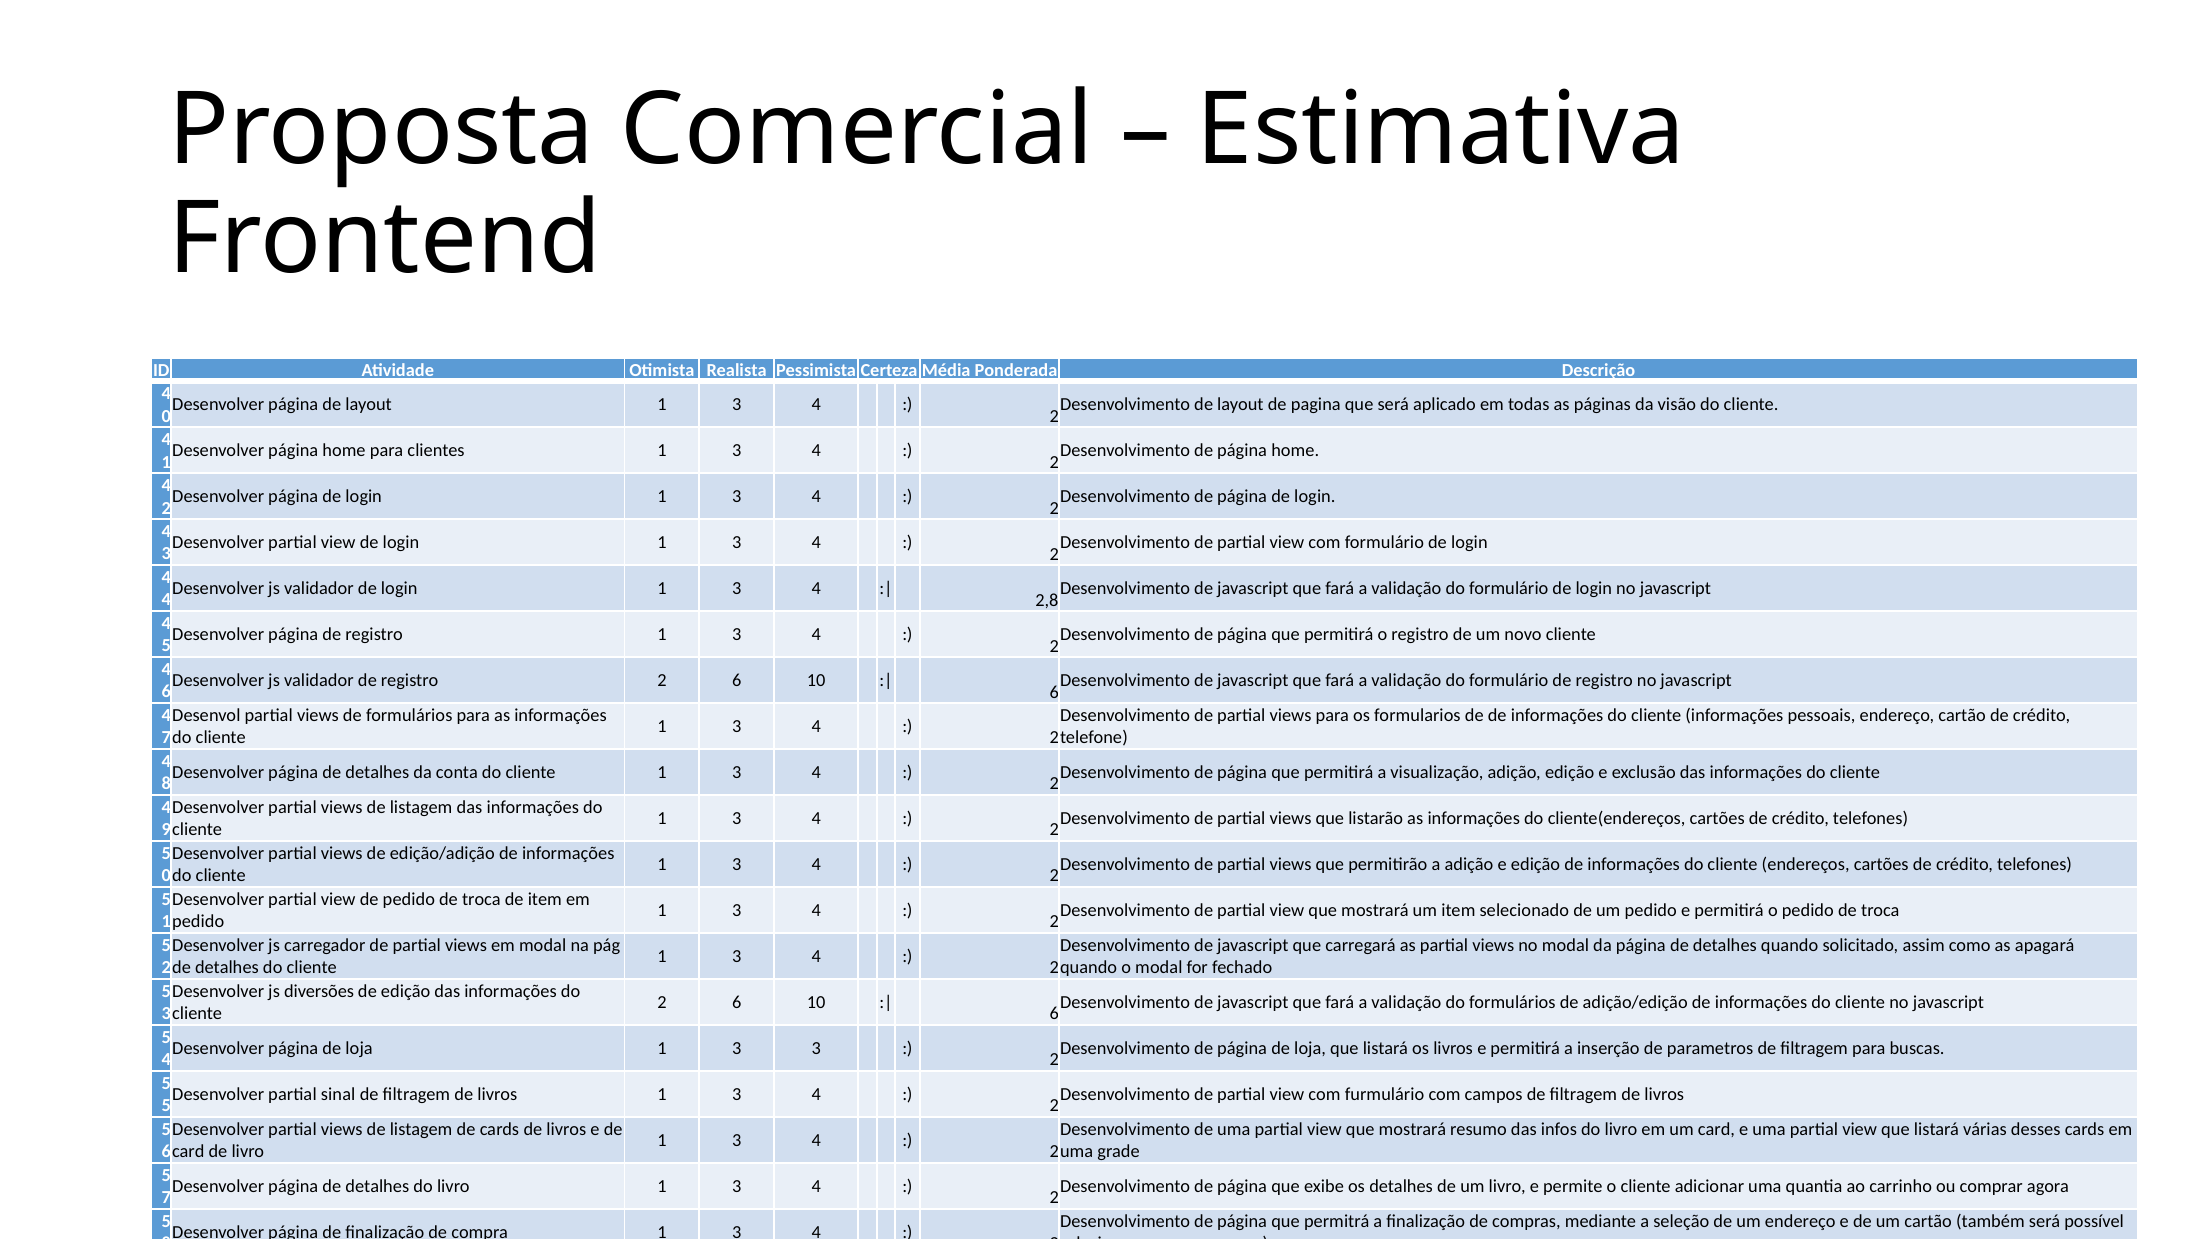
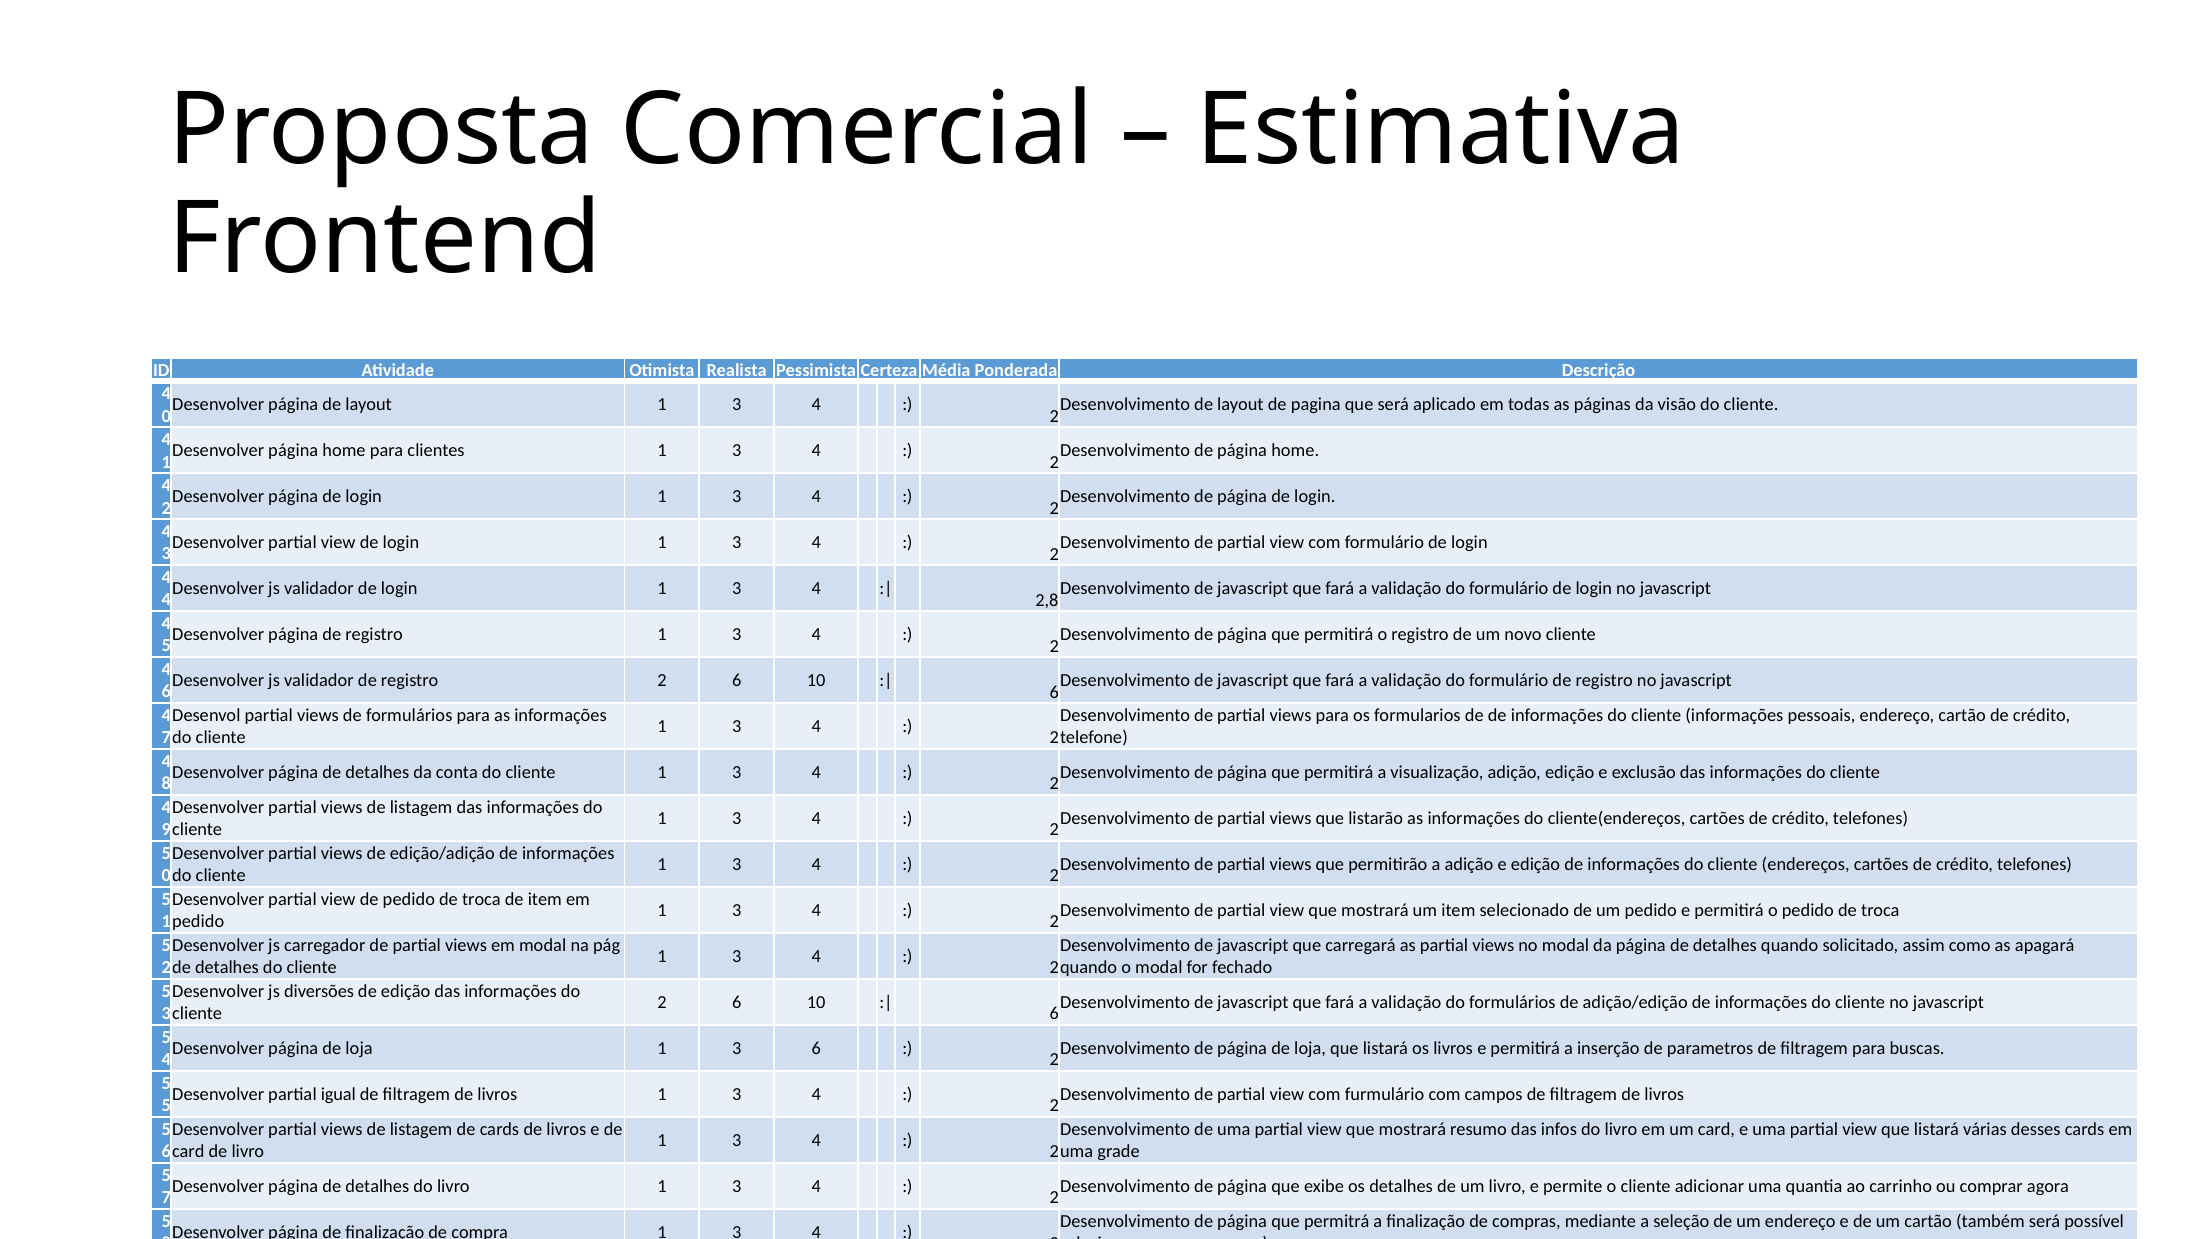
3 3: 3 -> 6
sinal: sinal -> igual
